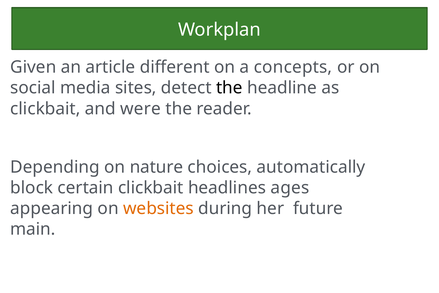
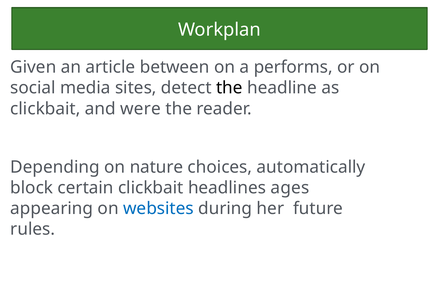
different: different -> between
concepts: concepts -> performs
websites colour: orange -> blue
main: main -> rules
